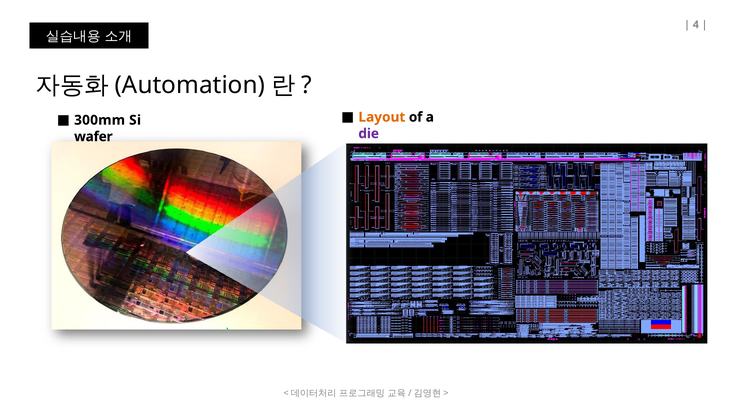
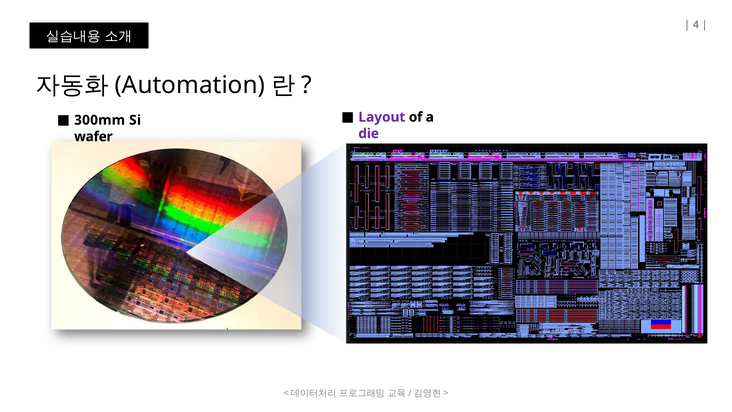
Layout colour: orange -> purple
